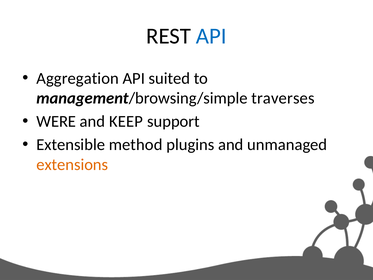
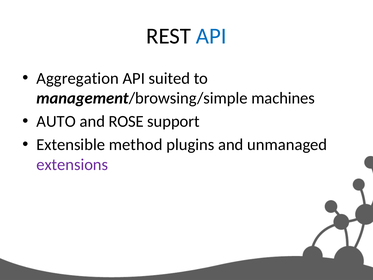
traverses: traverses -> machines
WERE: WERE -> AUTO
KEEP: KEEP -> ROSE
extensions colour: orange -> purple
